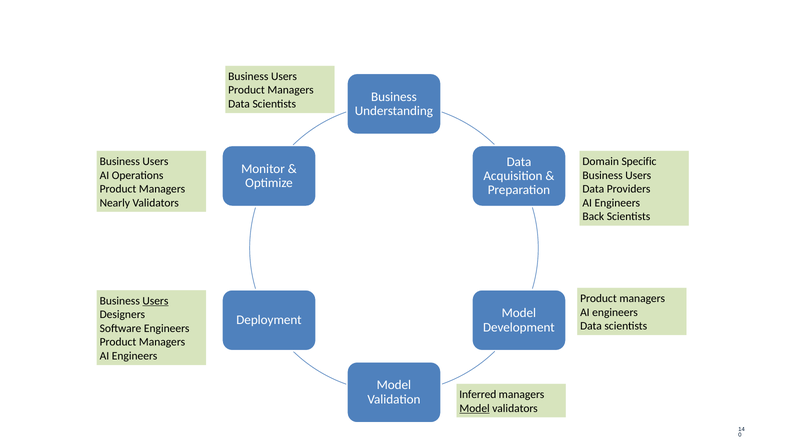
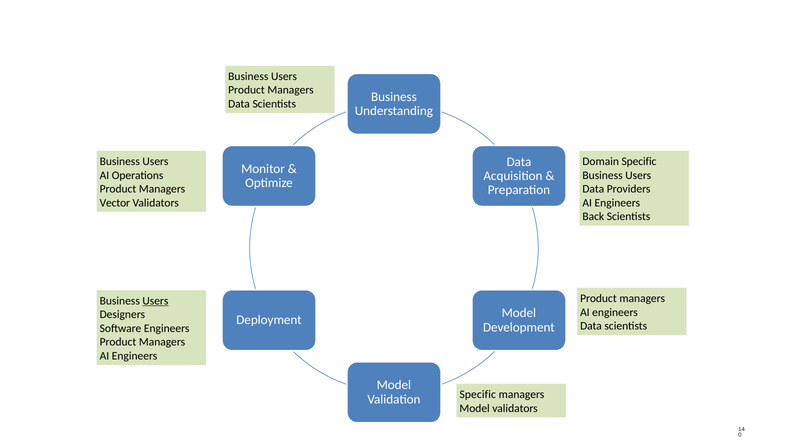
Nearly: Nearly -> Vector
Inferred at (478, 395): Inferred -> Specific
Model at (475, 409) underline: present -> none
